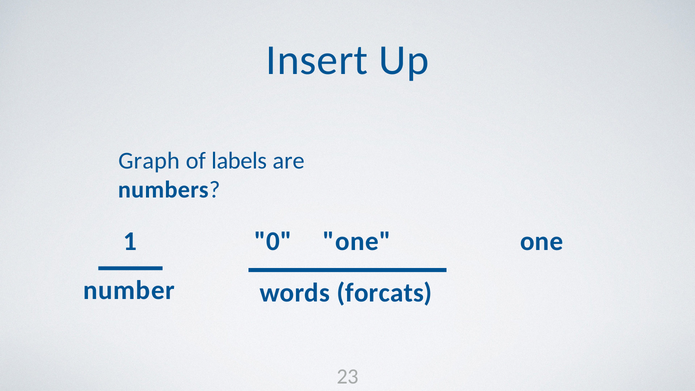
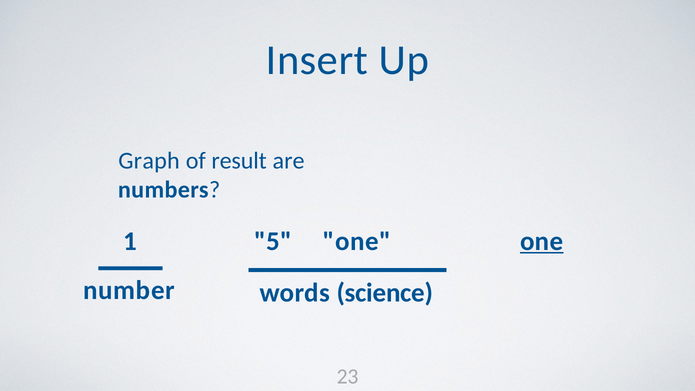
labels: labels -> result
one at (542, 241) underline: none -> present
0: 0 -> 5
forcats: forcats -> science
